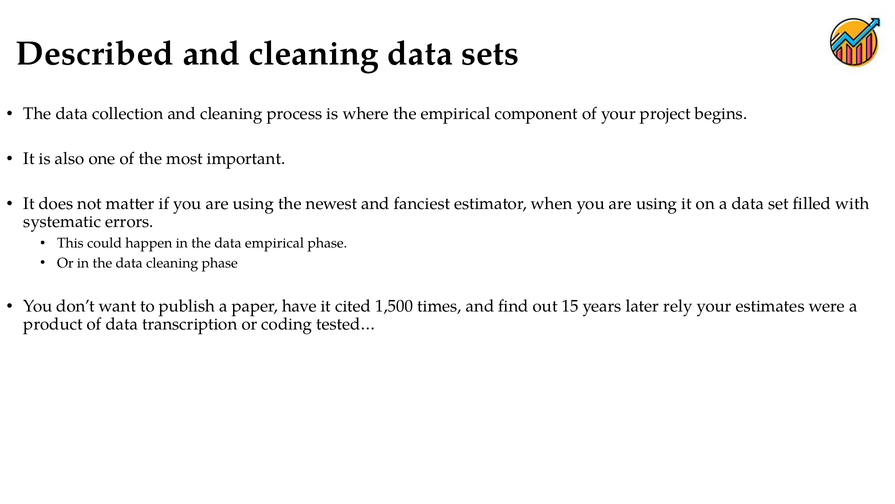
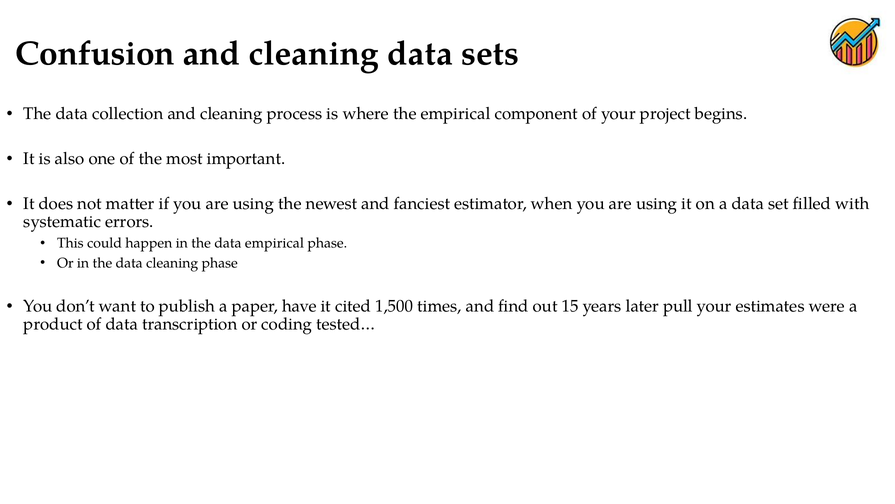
Described: Described -> Confusion
rely: rely -> pull
